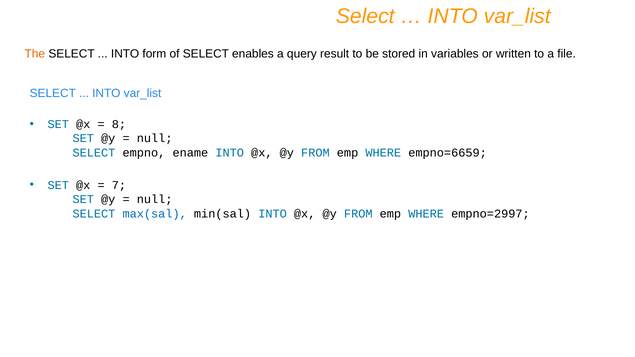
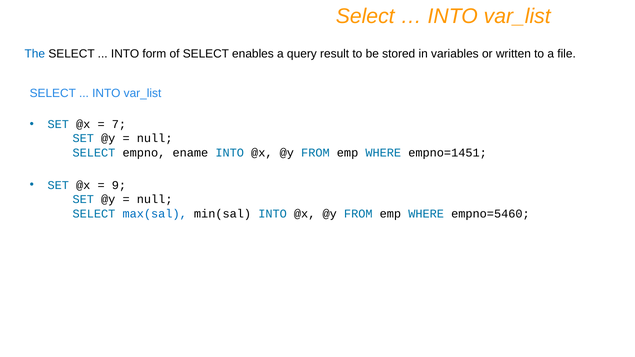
The colour: orange -> blue
8: 8 -> 7
empno=6659: empno=6659 -> empno=1451
7: 7 -> 9
empno=2997: empno=2997 -> empno=5460
